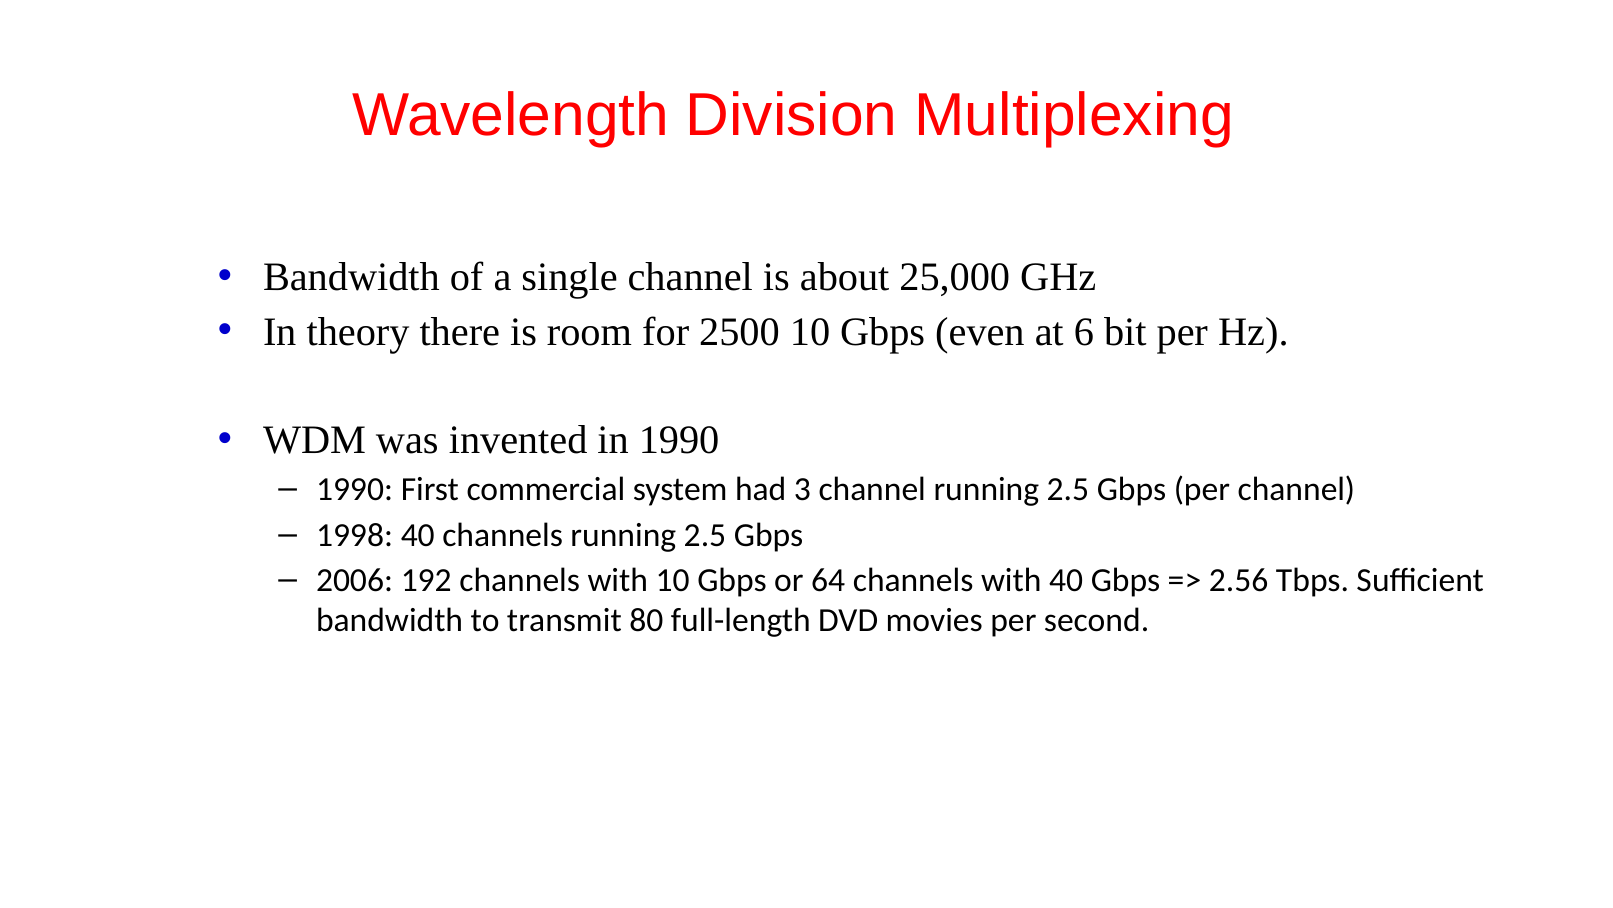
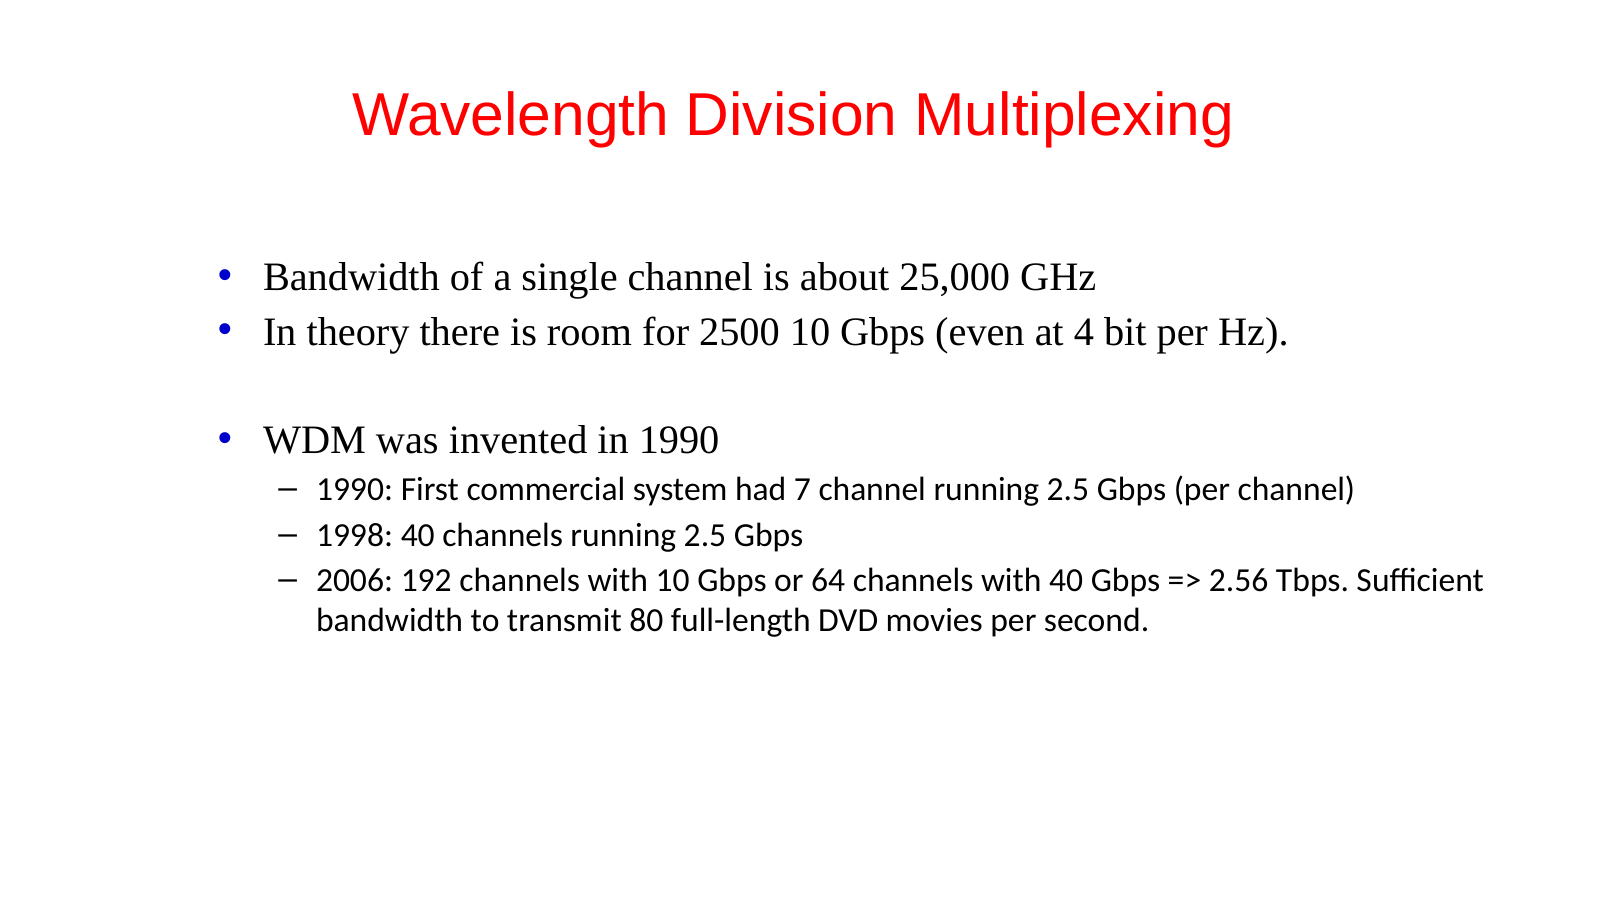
6: 6 -> 4
3: 3 -> 7
